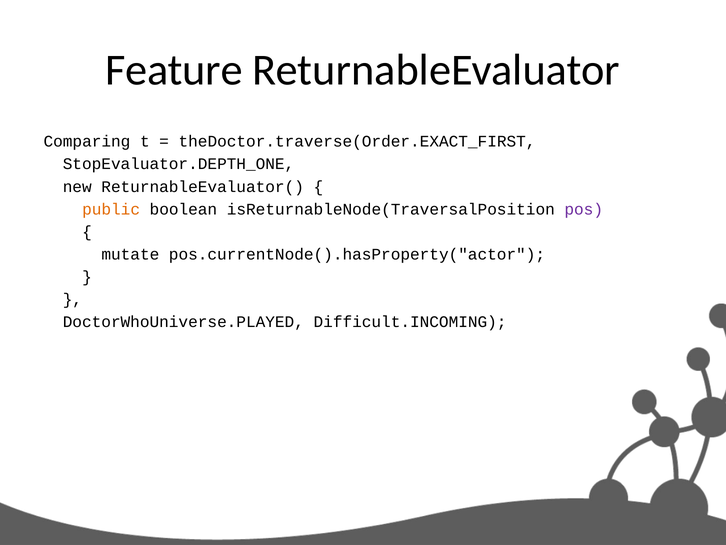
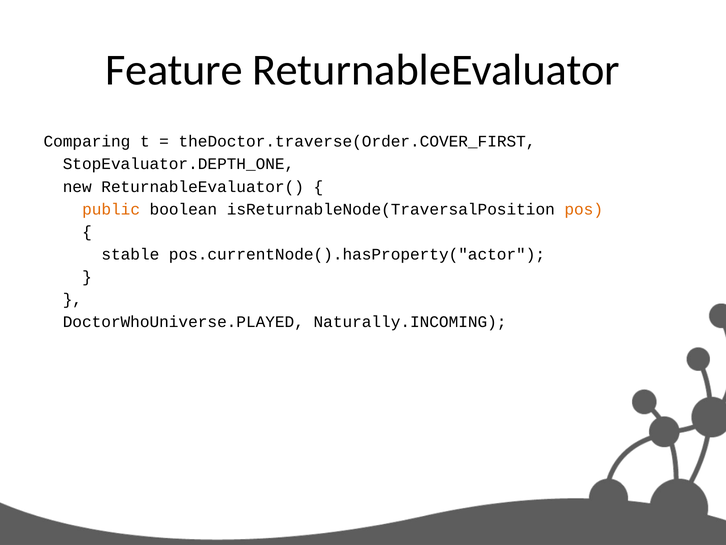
theDoctor.traverse(Order.EXACT_FIRST: theDoctor.traverse(Order.EXACT_FIRST -> theDoctor.traverse(Order.COVER_FIRST
pos colour: purple -> orange
mutate: mutate -> stable
Difficult.INCOMING: Difficult.INCOMING -> Naturally.INCOMING
